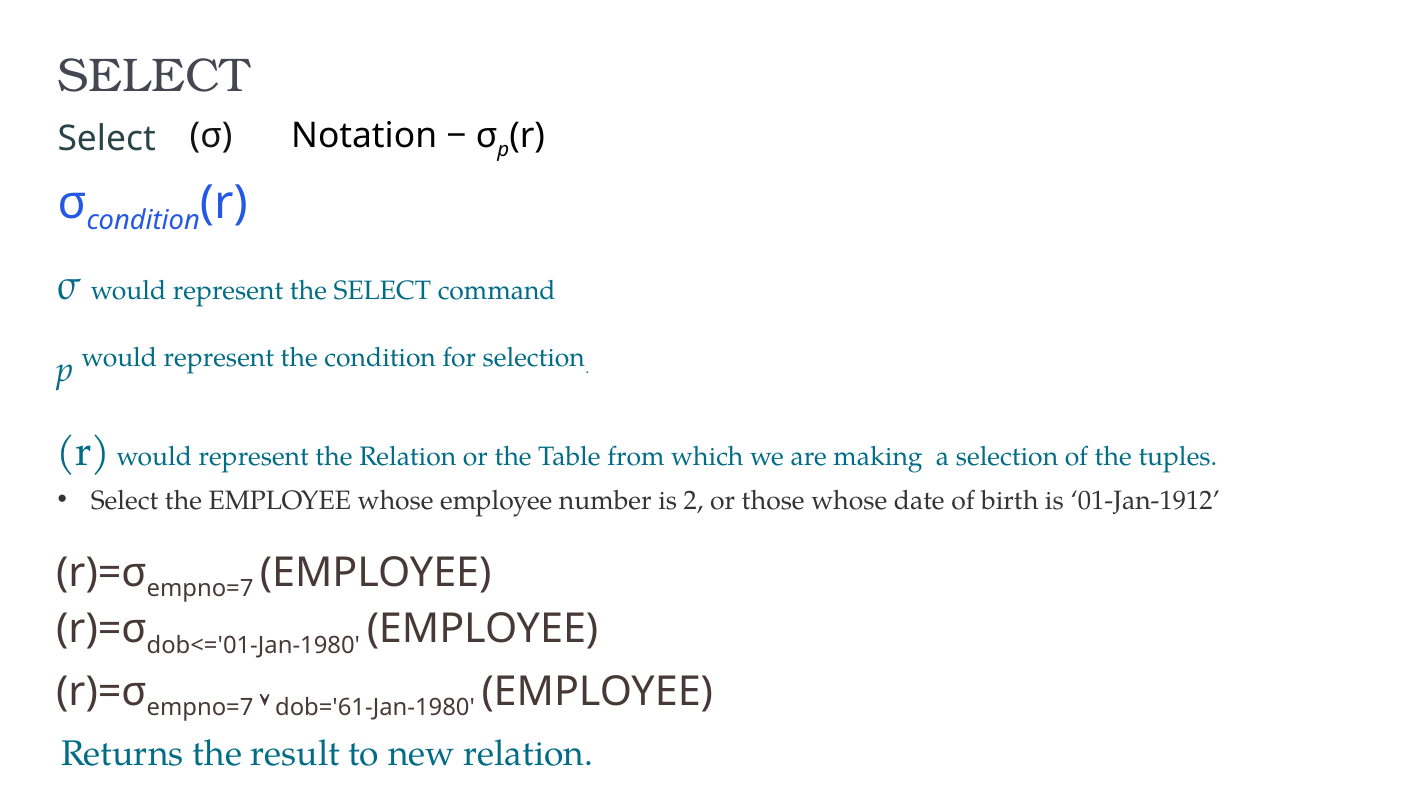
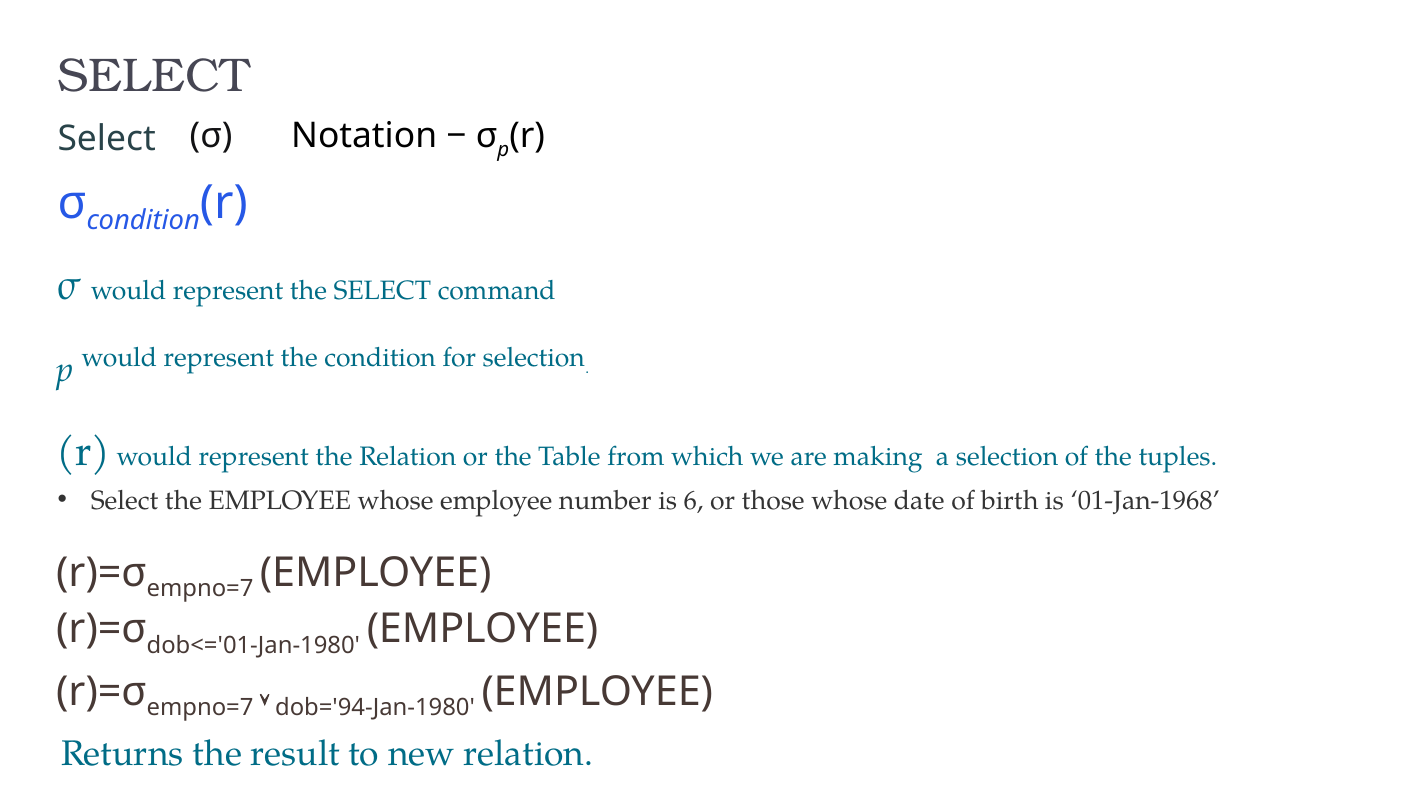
2: 2 -> 6
01-Jan-1912: 01-Jan-1912 -> 01-Jan-1968
dob='61-Jan-1980: dob='61-Jan-1980 -> dob='94-Jan-1980
